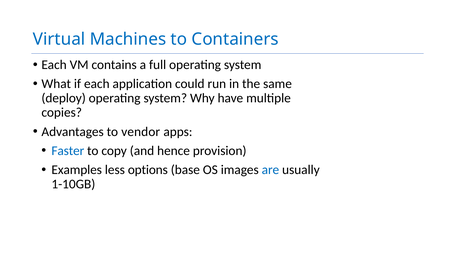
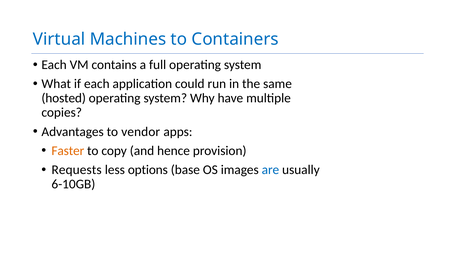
deploy: deploy -> hosted
Faster colour: blue -> orange
Examples: Examples -> Requests
1-10GB: 1-10GB -> 6-10GB
